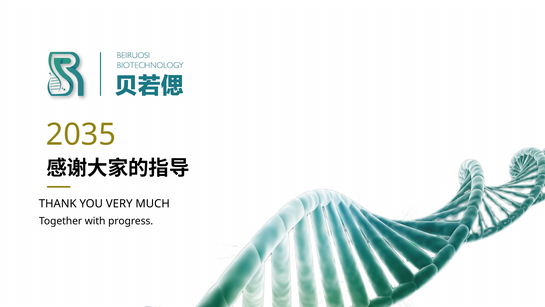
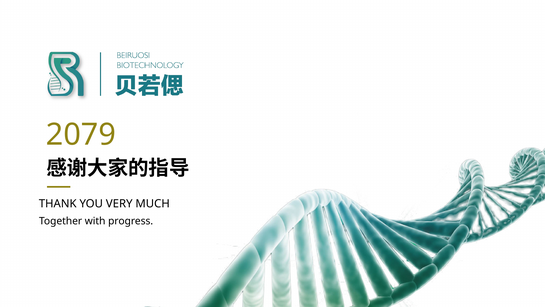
2035: 2035 -> 2079
